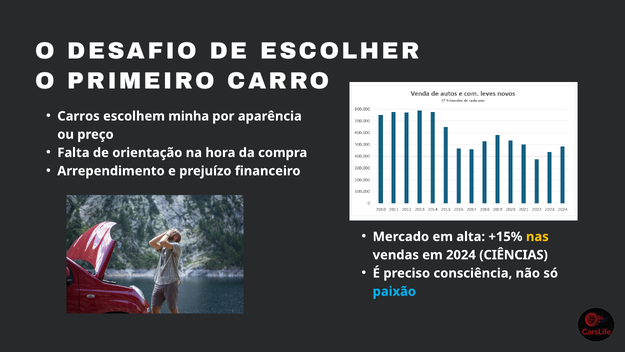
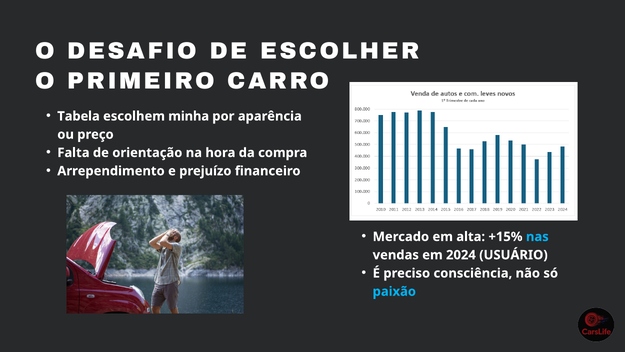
Carros: Carros -> Tabela
nas colour: yellow -> light blue
CIÊNCIAS: CIÊNCIAS -> USUÁRIO
